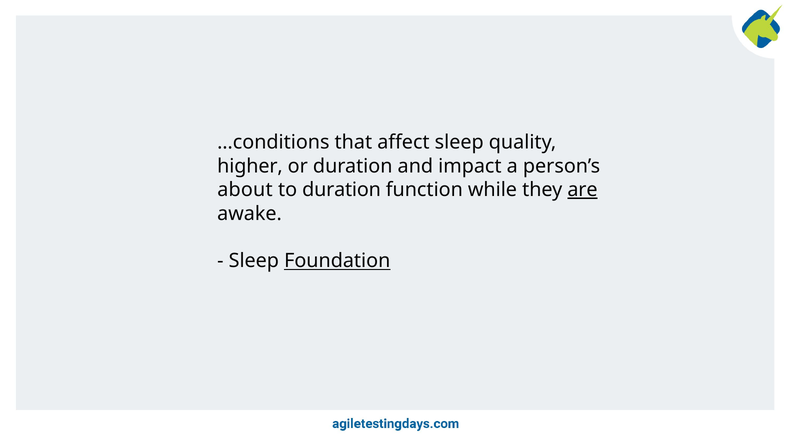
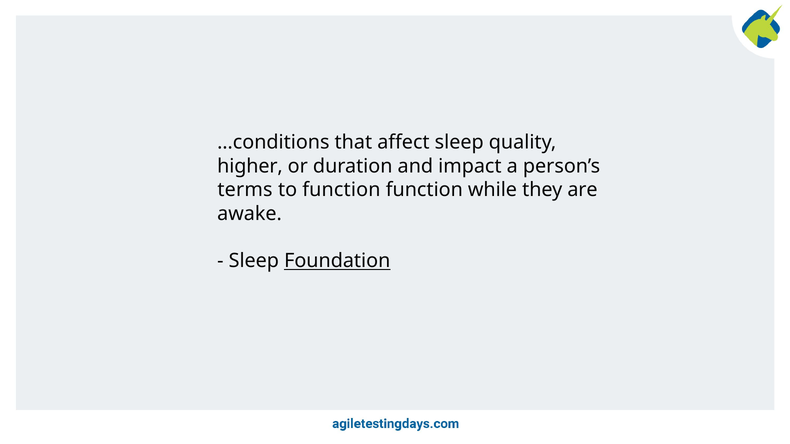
about: about -> terms
to duration: duration -> function
are underline: present -> none
